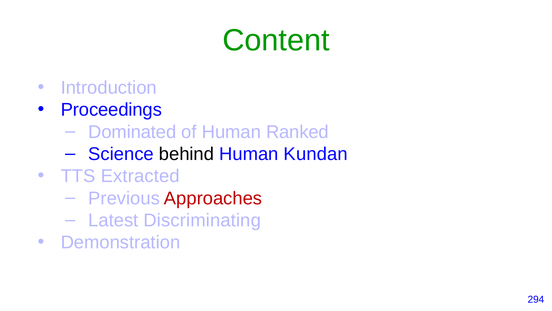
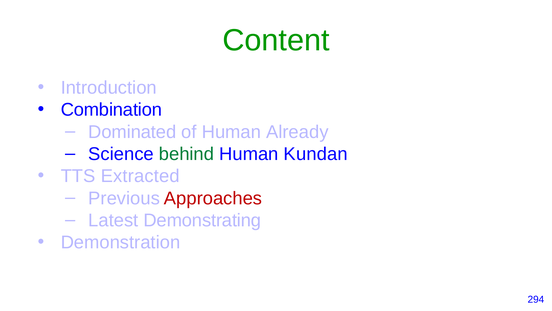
Proceedings: Proceedings -> Combination
Ranked: Ranked -> Already
behind colour: black -> green
Discriminating: Discriminating -> Demonstrating
